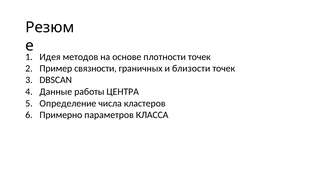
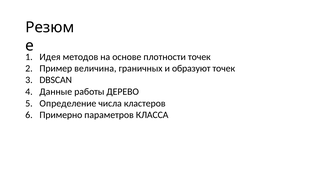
связности: связности -> величина
близости: близости -> образуют
ЦЕНТРА: ЦЕНТРА -> ДЕРЕВО
